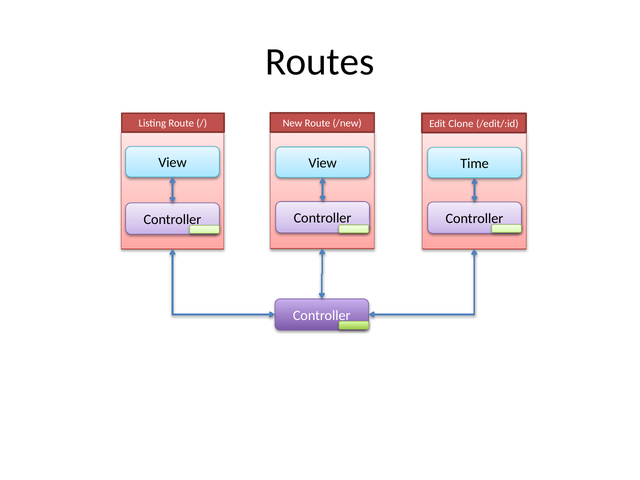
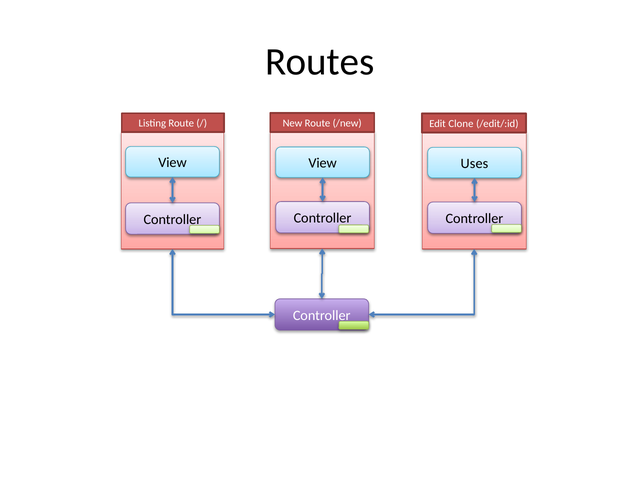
Time: Time -> Uses
